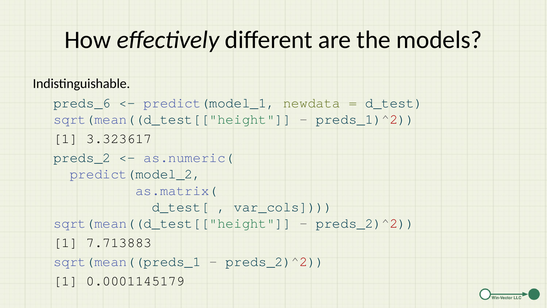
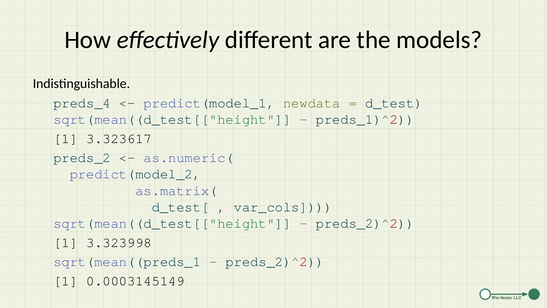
preds_6: preds_6 -> preds_4
7.713883: 7.713883 -> 3.323998
0.0001145179: 0.0001145179 -> 0.0003145149
